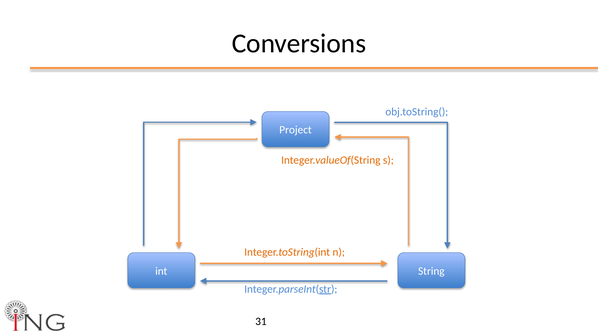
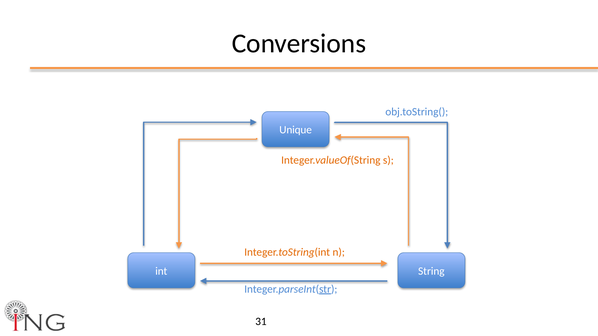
Project: Project -> Unique
